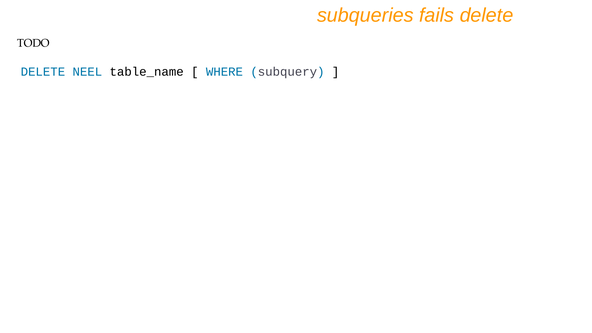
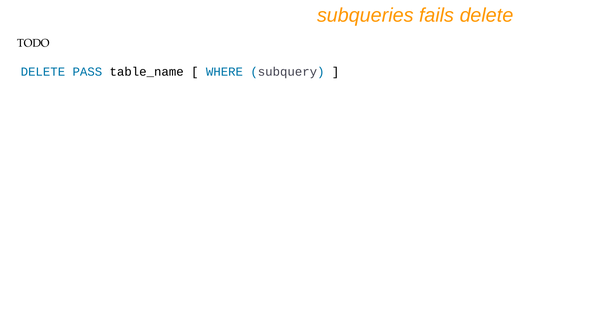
NEEL: NEEL -> PASS
